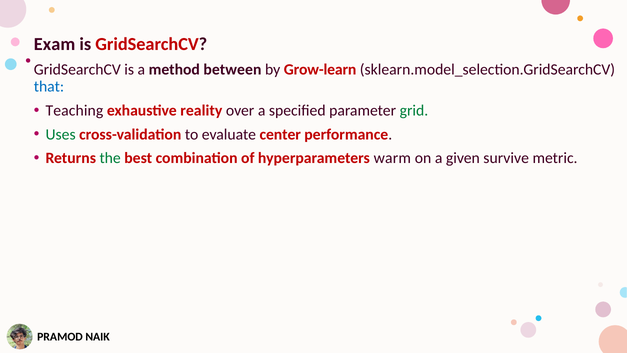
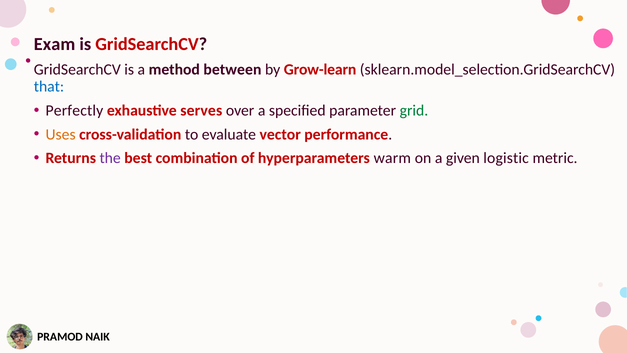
Teaching: Teaching -> Perfectly
reality: reality -> serves
Uses colour: green -> orange
center: center -> vector
the colour: green -> purple
survive: survive -> logistic
